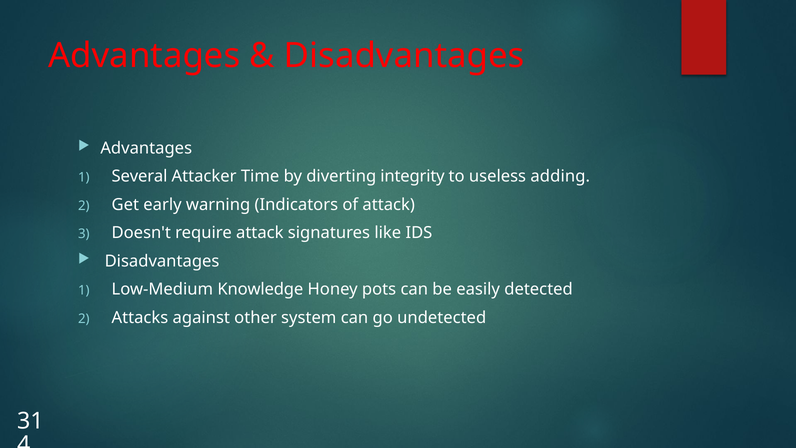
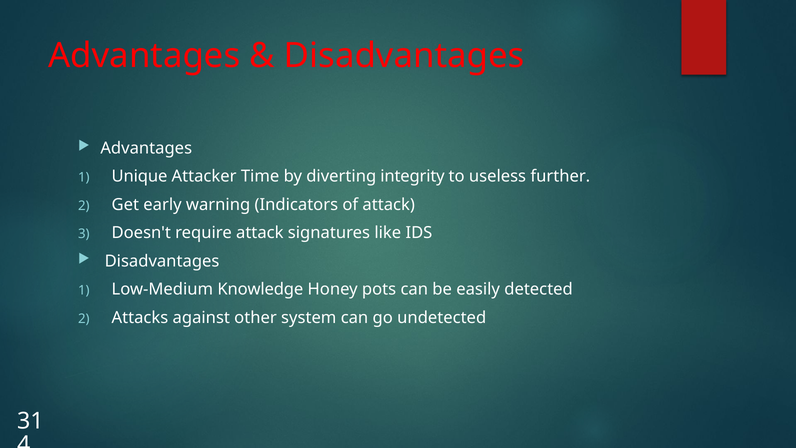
Several: Several -> Unique
adding: adding -> further
